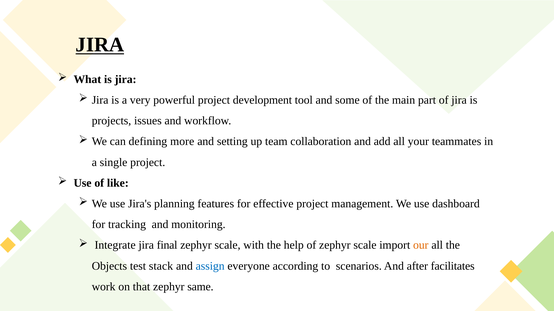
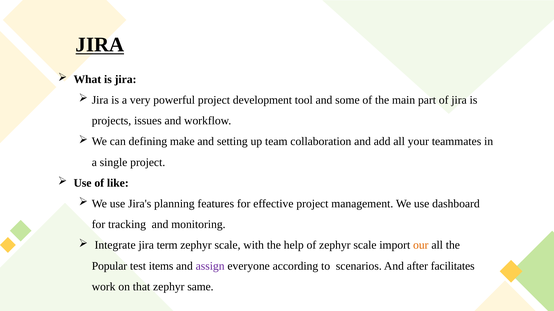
more: more -> make
final: final -> term
Objects: Objects -> Popular
stack: stack -> items
assign colour: blue -> purple
